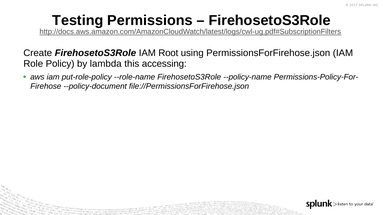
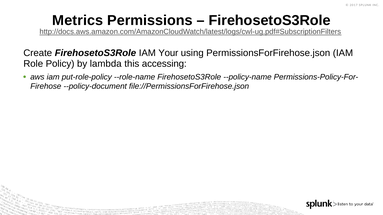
Testing: Testing -> Metrics
Root: Root -> Your
